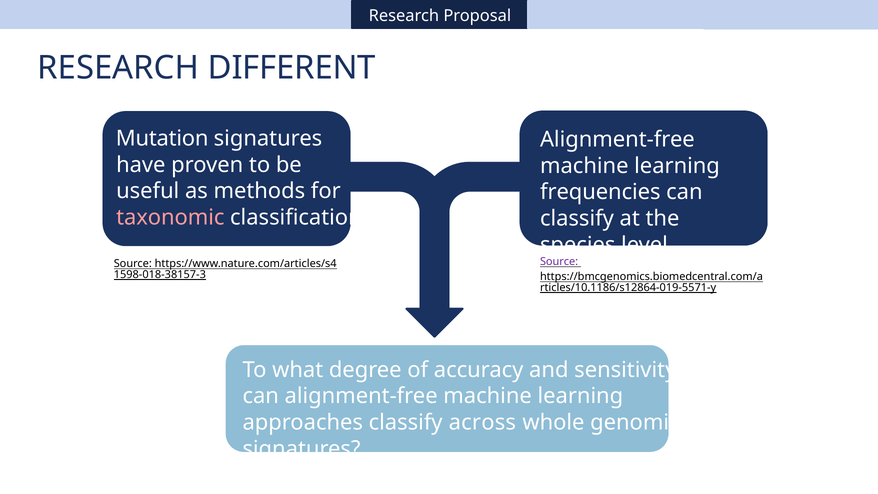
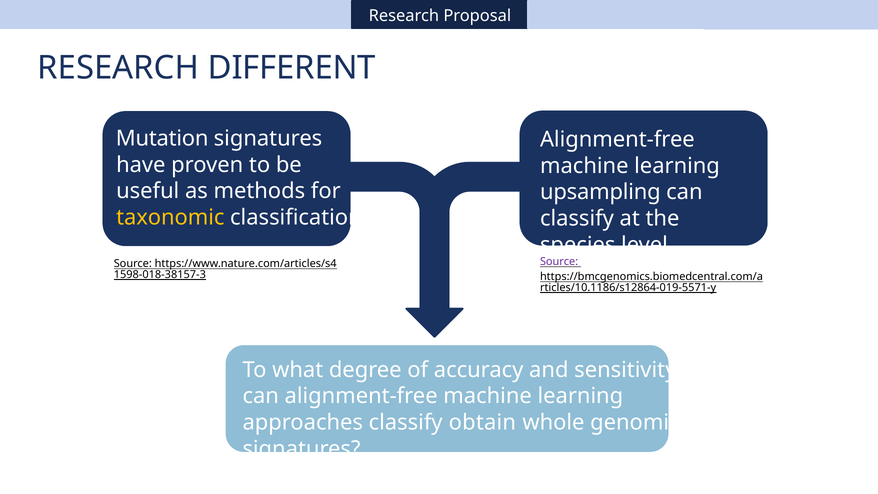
frequencies: frequencies -> upsampling
taxonomic colour: pink -> yellow
across: across -> obtain
